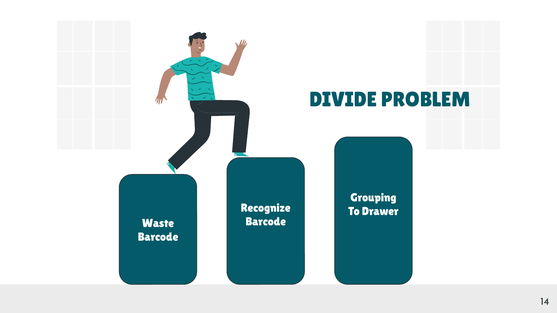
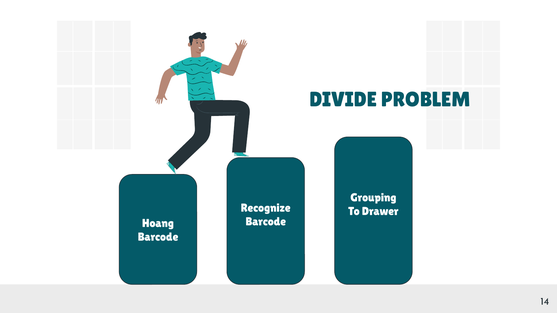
Waste: Waste -> Hoang
